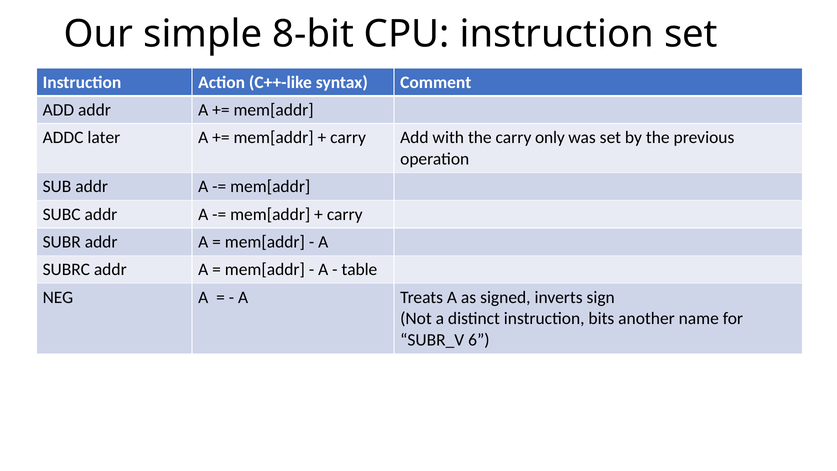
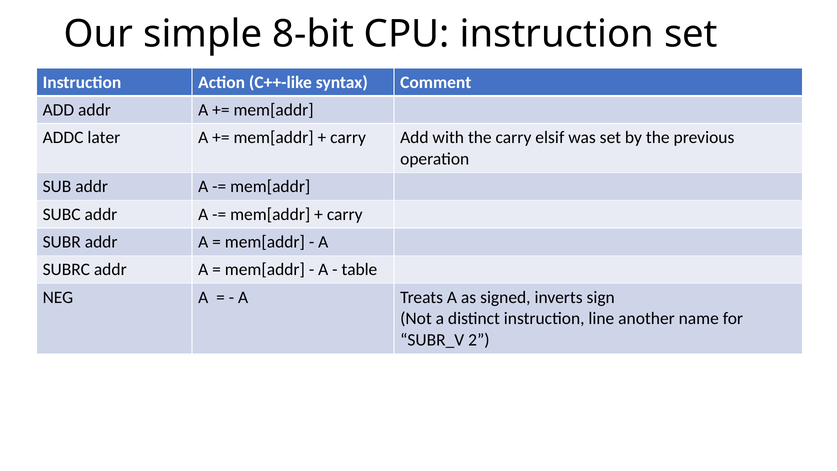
only: only -> elsif
bits: bits -> line
6: 6 -> 2
